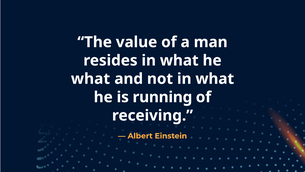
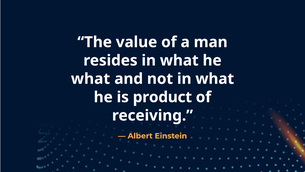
running: running -> product
